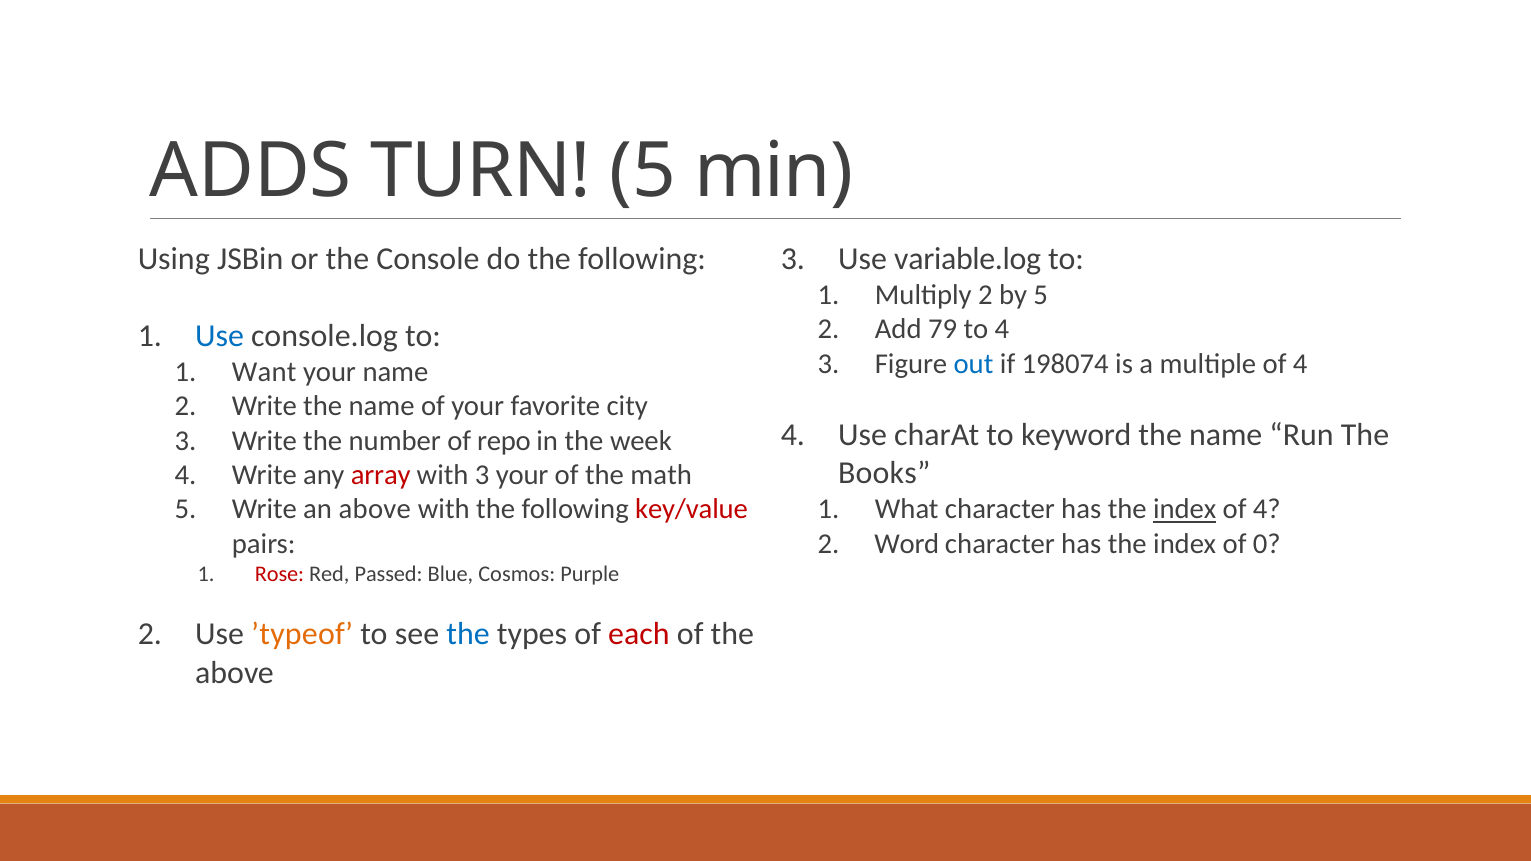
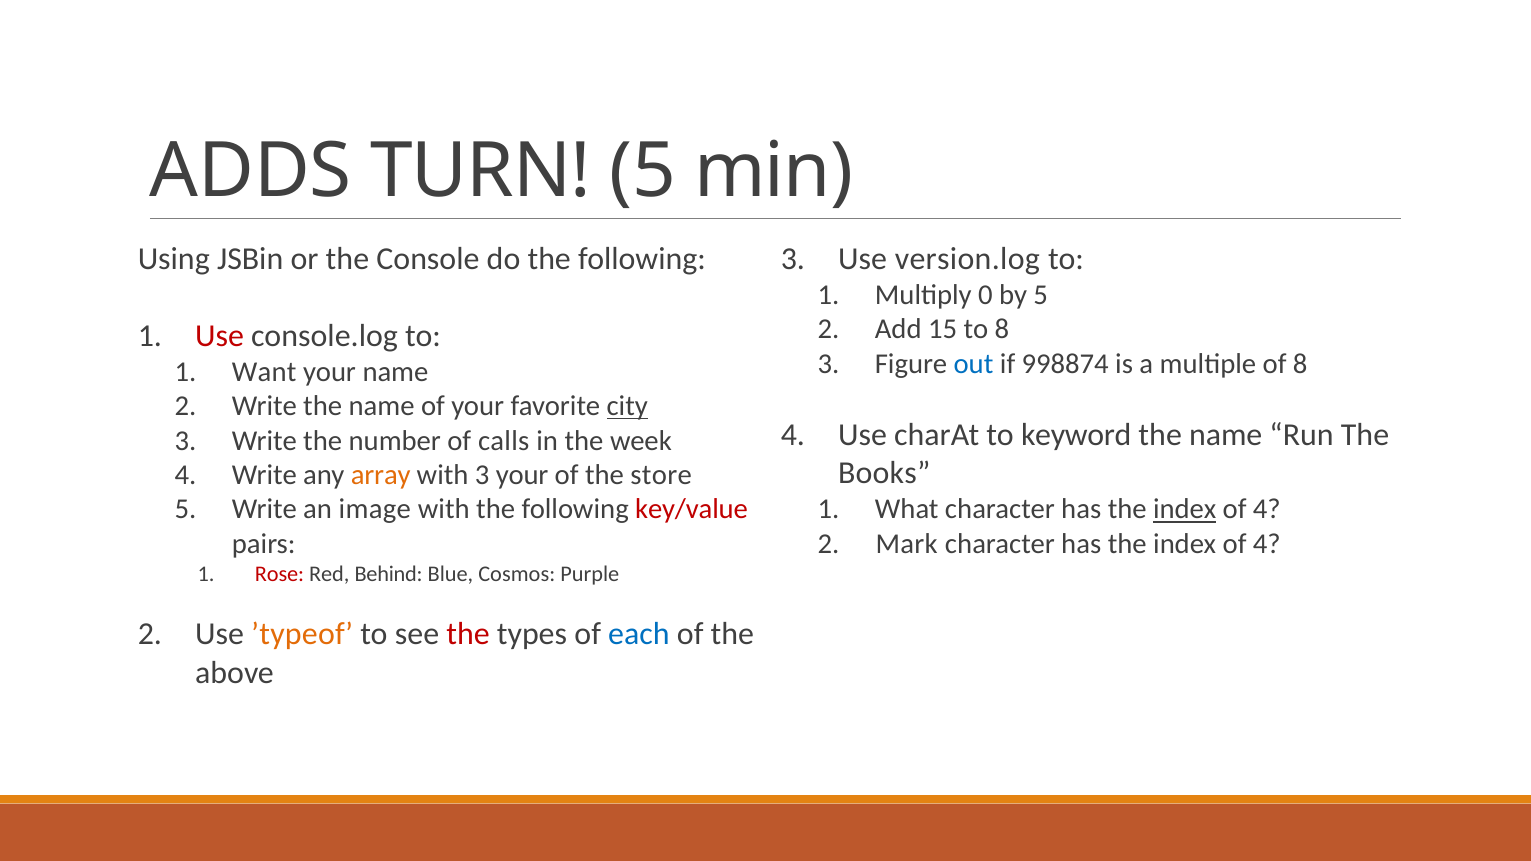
variable.log: variable.log -> version.log
Multiply 2: 2 -> 0
79: 79 -> 15
to 4: 4 -> 8
Use at (220, 336) colour: blue -> red
198074: 198074 -> 998874
multiple of 4: 4 -> 8
city underline: none -> present
repo: repo -> calls
array colour: red -> orange
math: math -> store
an above: above -> image
Word: Word -> Mark
0 at (1267, 544): 0 -> 4
Passed: Passed -> Behind
the at (468, 634) colour: blue -> red
each colour: red -> blue
